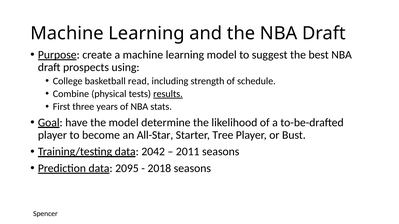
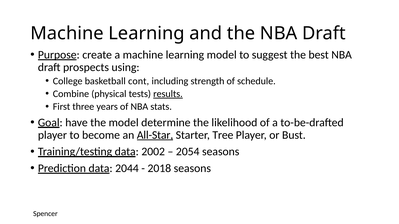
read: read -> cont
All-Star underline: none -> present
2042: 2042 -> 2002
2011: 2011 -> 2054
2095: 2095 -> 2044
